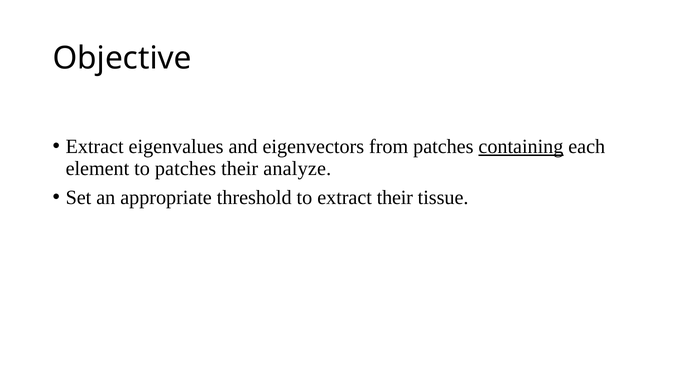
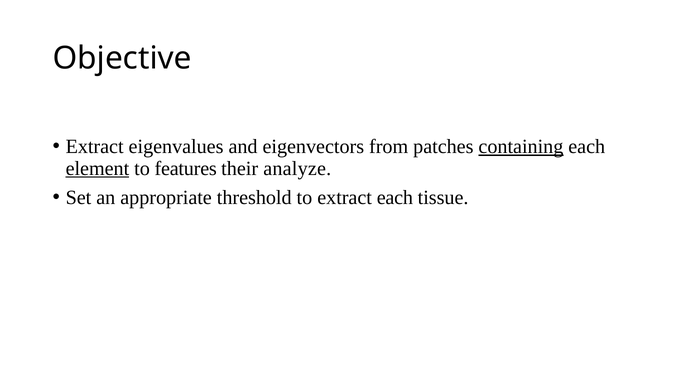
element underline: none -> present
to patches: patches -> features
extract their: their -> each
